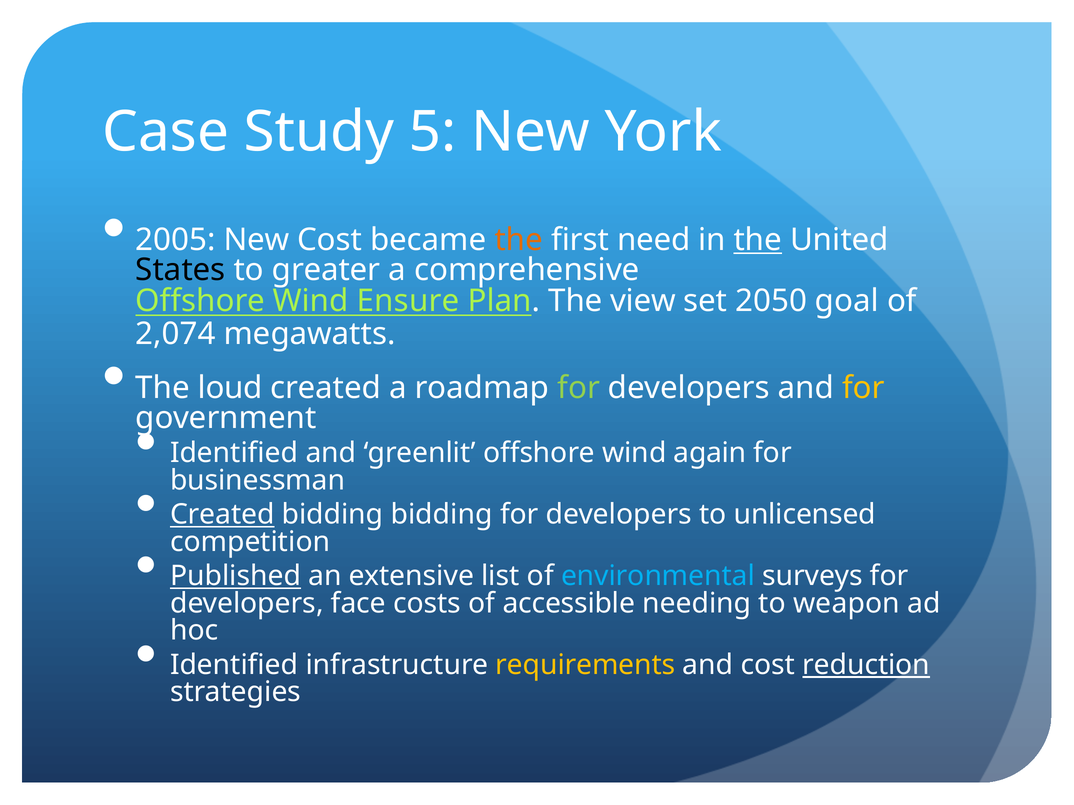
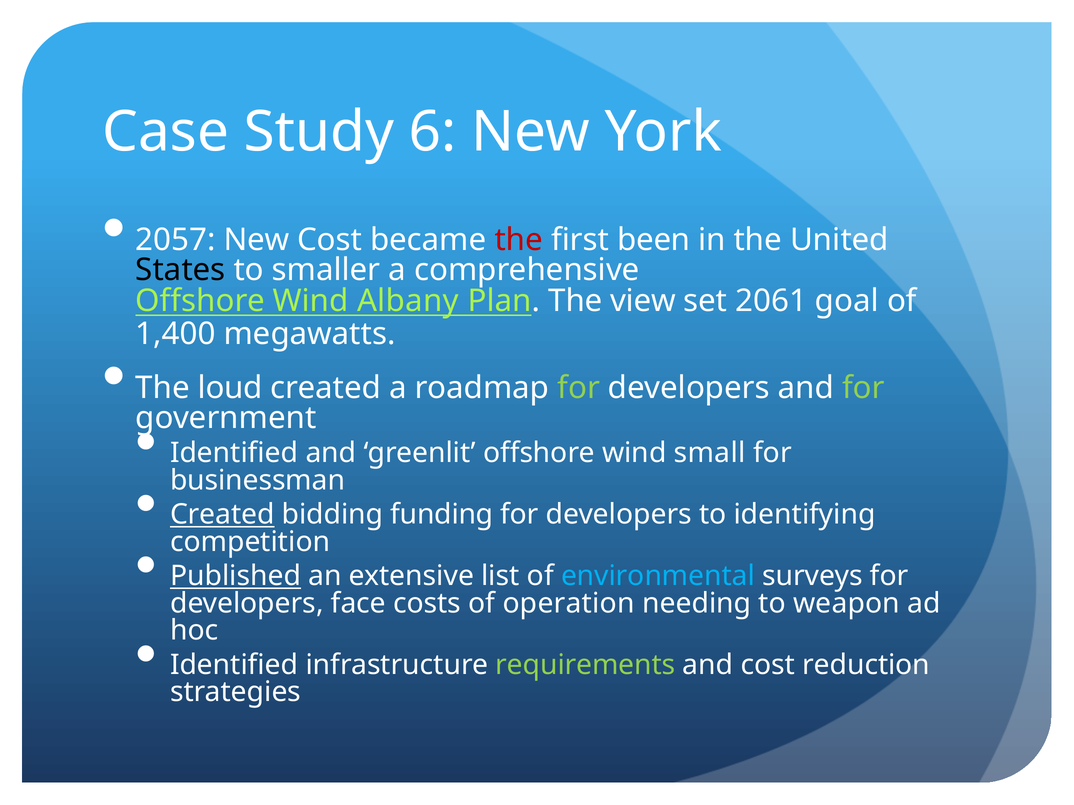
5: 5 -> 6
2005: 2005 -> 2057
the at (519, 240) colour: orange -> red
need: need -> been
the at (758, 240) underline: present -> none
greater: greater -> smaller
Ensure: Ensure -> Albany
2050: 2050 -> 2061
2,074: 2,074 -> 1,400
for at (864, 388) colour: yellow -> light green
again: again -> small
bidding bidding: bidding -> funding
unlicensed: unlicensed -> identifying
accessible: accessible -> operation
requirements colour: yellow -> light green
reduction underline: present -> none
